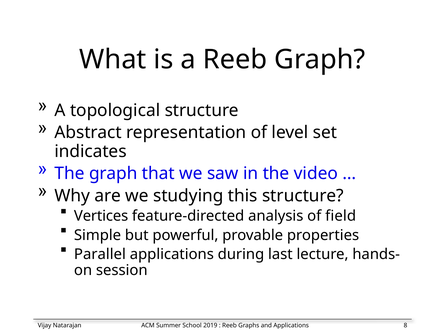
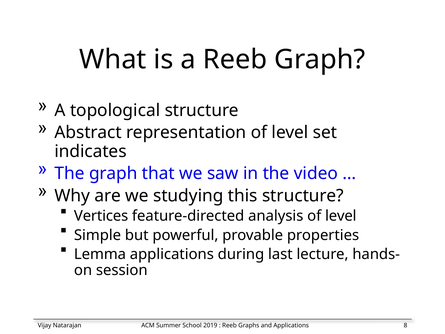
analysis of field: field -> level
Parallel: Parallel -> Lemma
